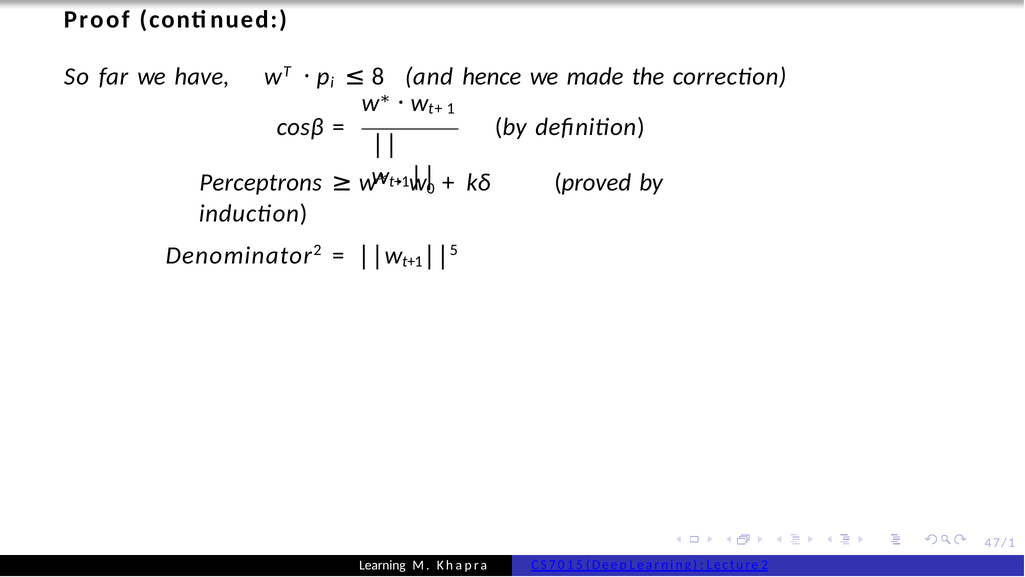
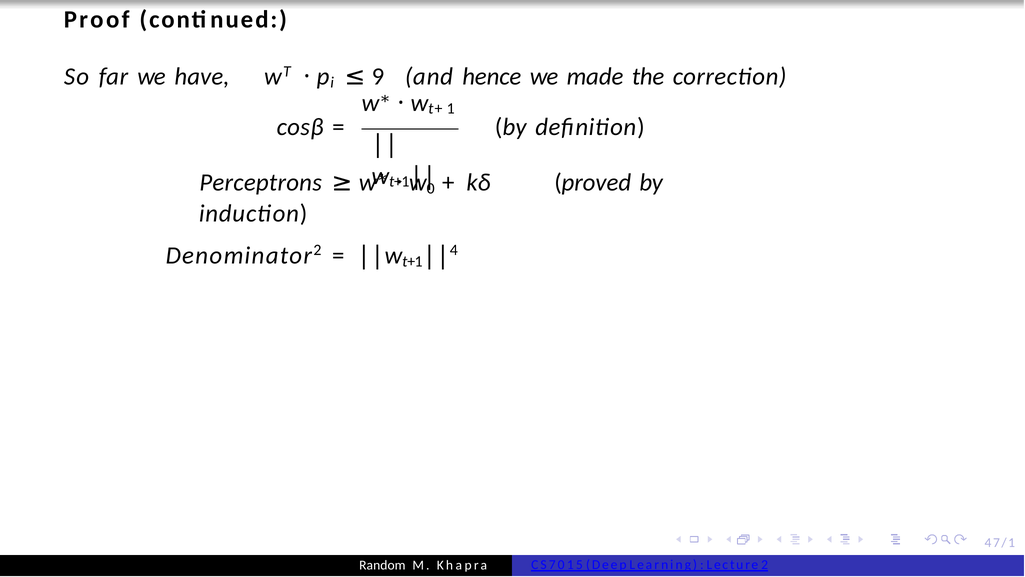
8: 8 -> 9
5: 5 -> 4
Learning at (382, 565): Learning -> Random
